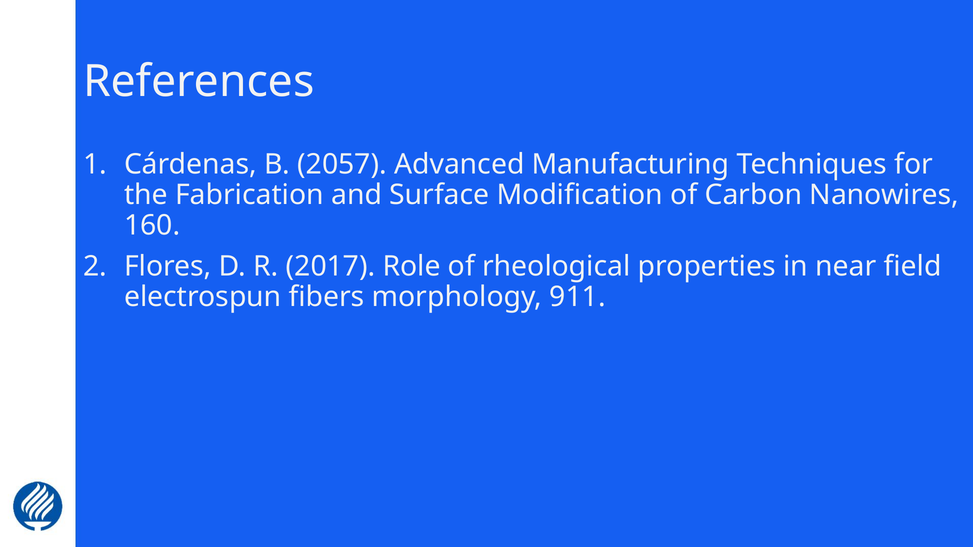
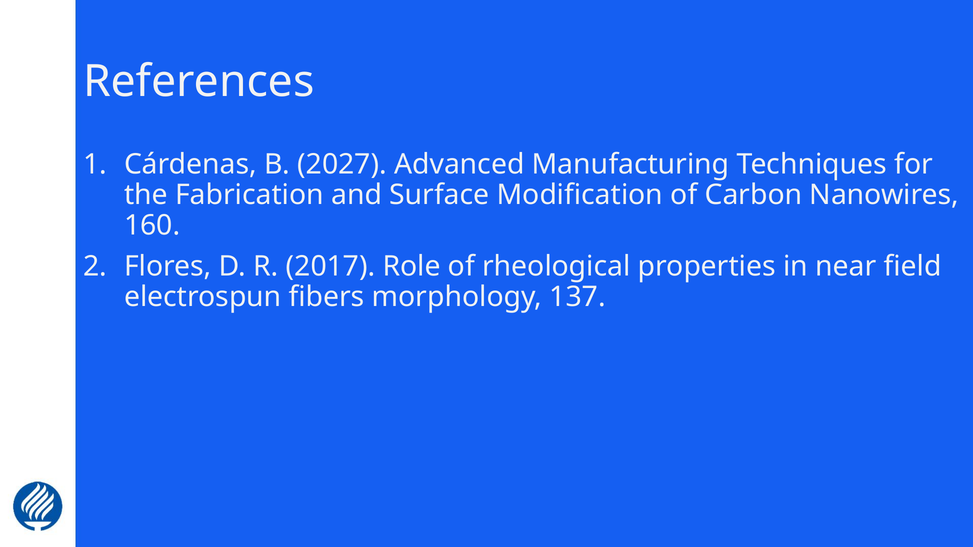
2057: 2057 -> 2027
911: 911 -> 137
